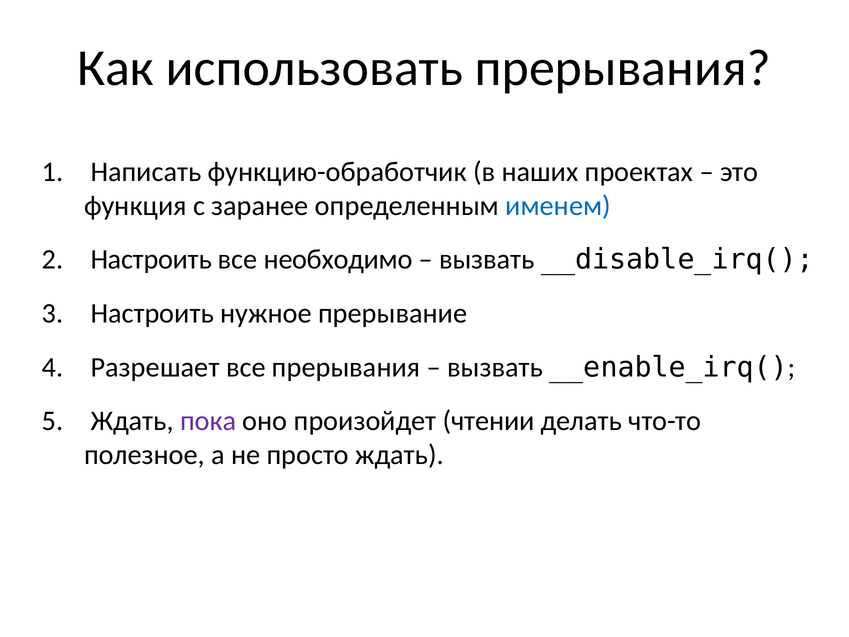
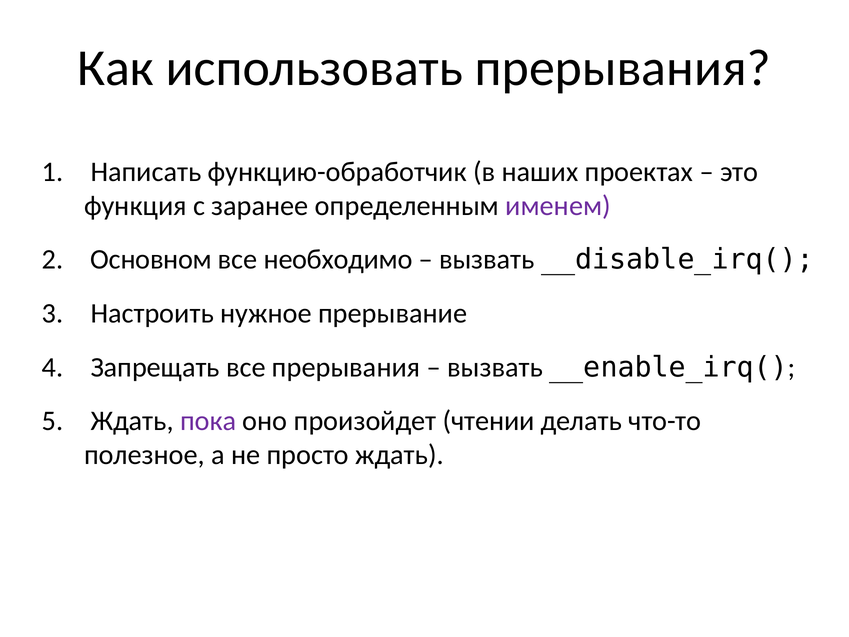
именем colour: blue -> purple
Настроить at (151, 259): Настроить -> Основном
Разрешает: Разрешает -> Запрещать
